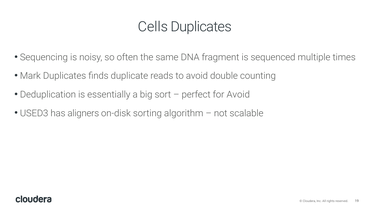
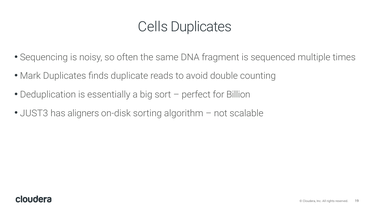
for Avoid: Avoid -> Billion
USED3: USED3 -> JUST3
